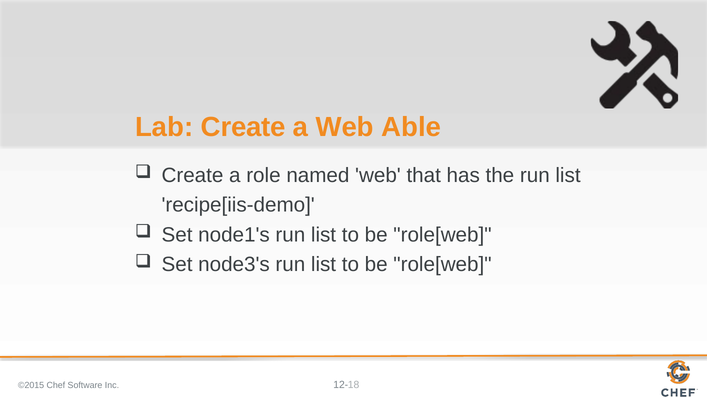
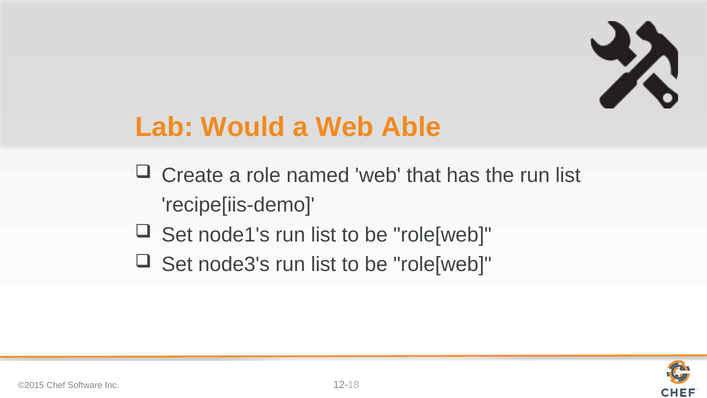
Lab Create: Create -> Would
